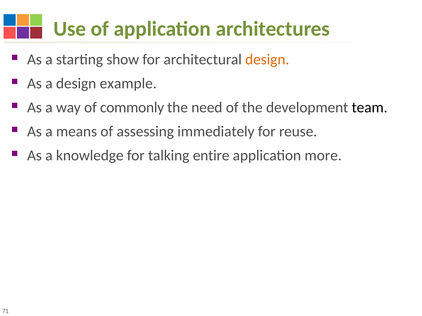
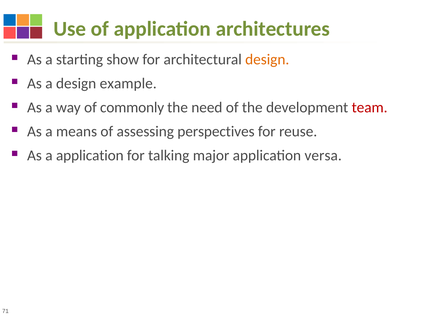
team colour: black -> red
immediately: immediately -> perspectives
a knowledge: knowledge -> application
entire: entire -> major
more: more -> versa
